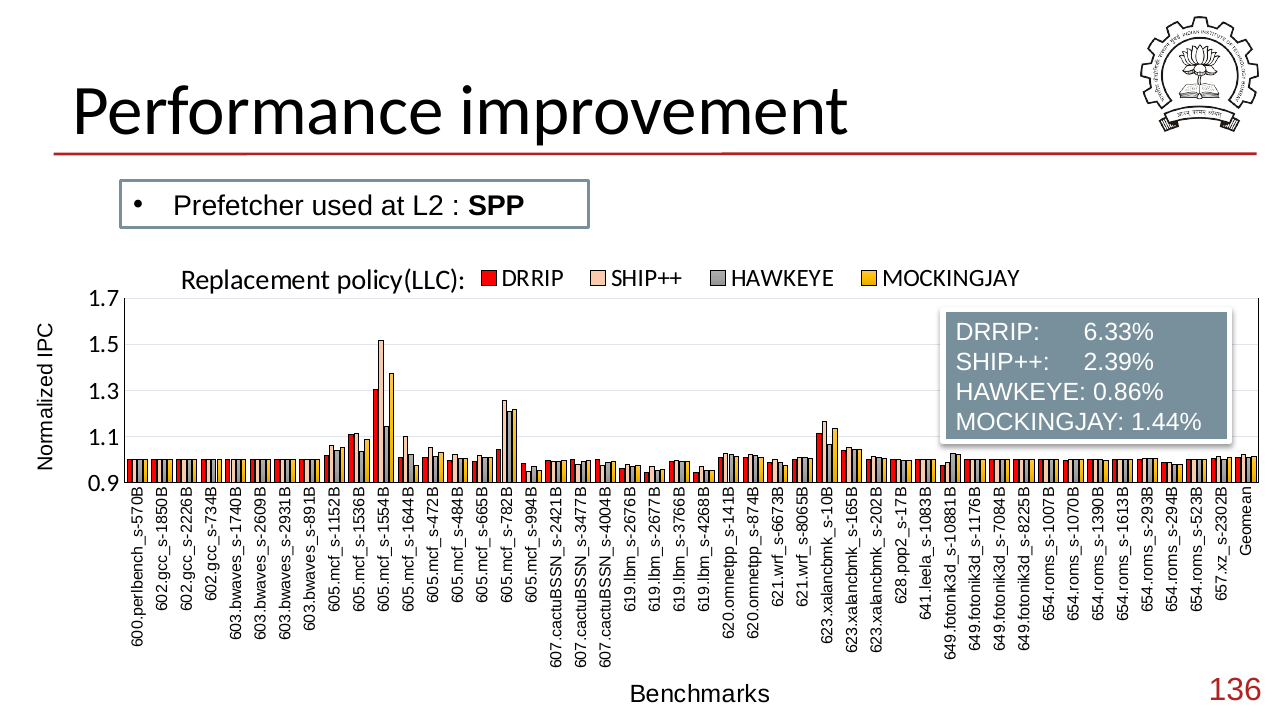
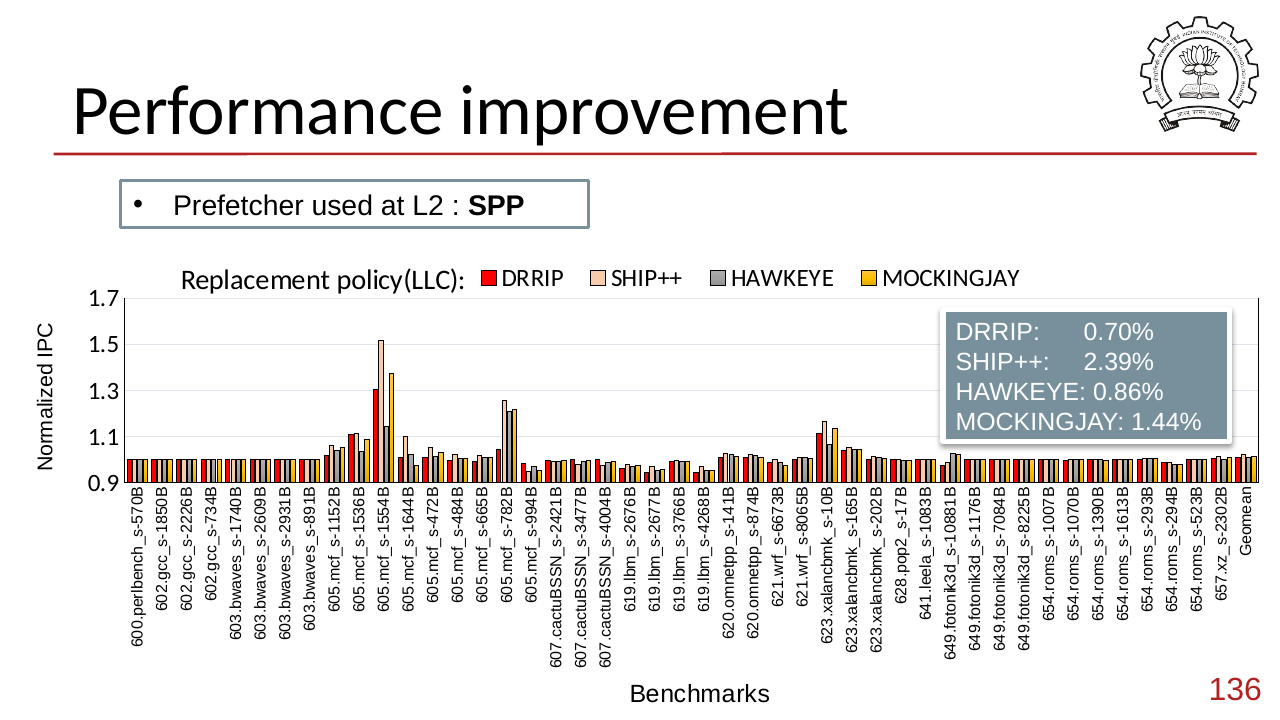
6.33%: 6.33% -> 0.70%
